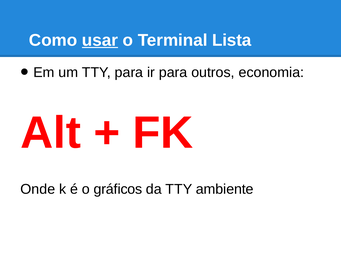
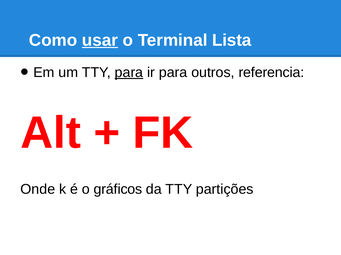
para at (129, 73) underline: none -> present
economia: economia -> referencia
ambiente: ambiente -> partições
